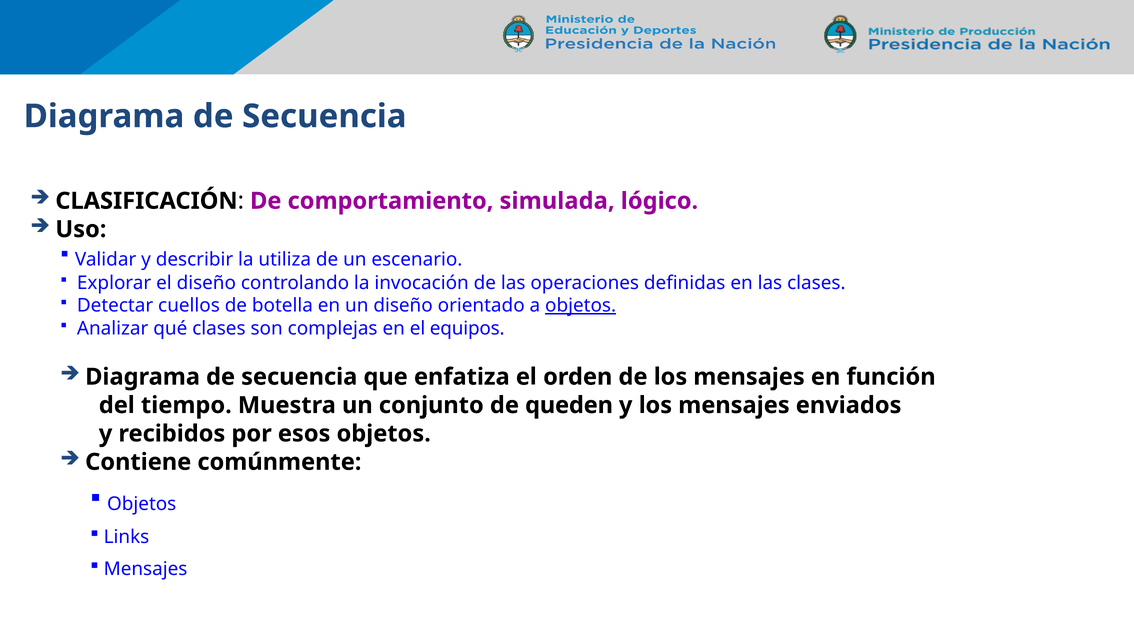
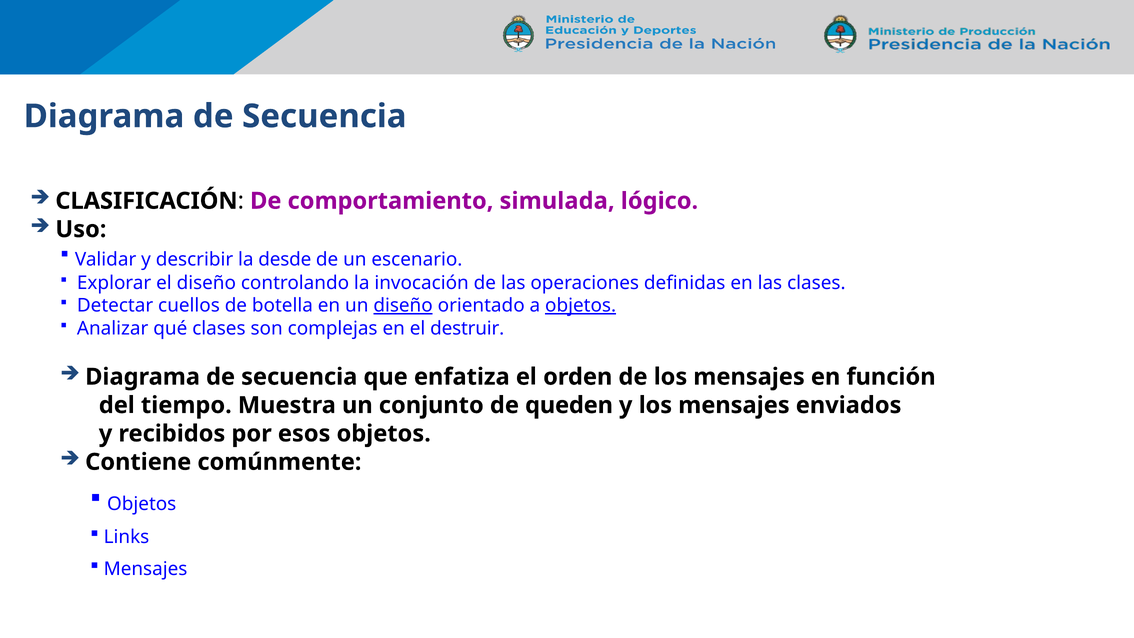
utiliza: utiliza -> desde
diseño at (403, 306) underline: none -> present
equipos: equipos -> destruir
